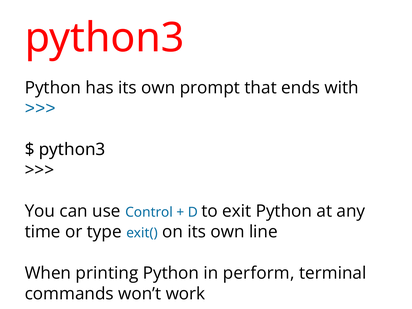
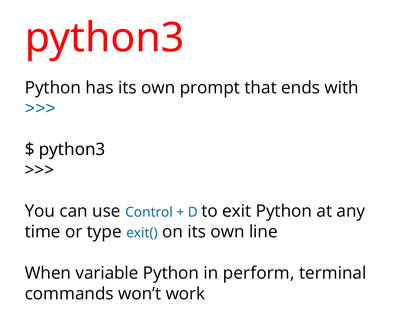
printing: printing -> variable
